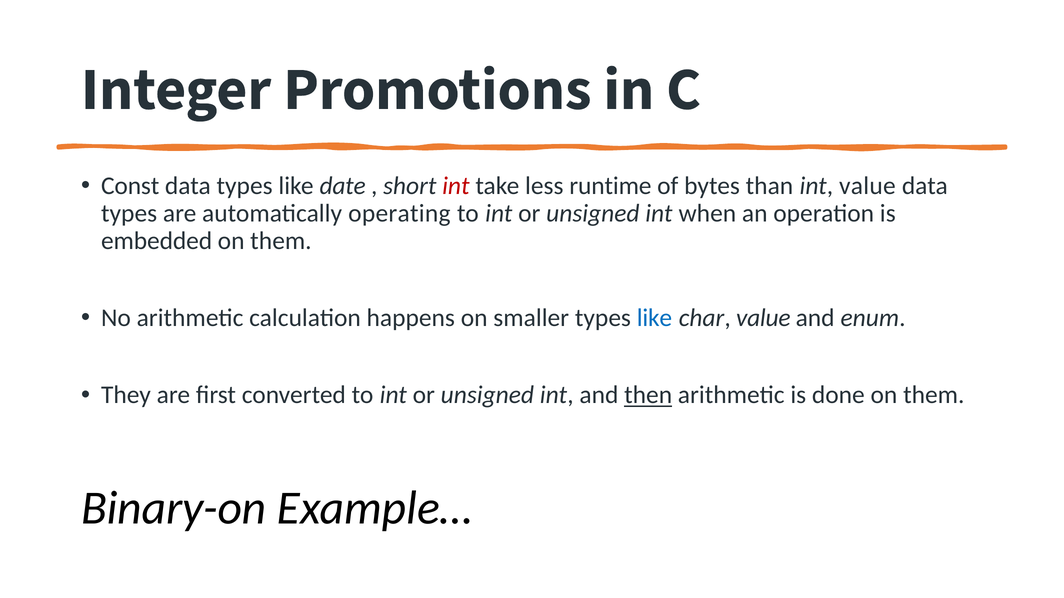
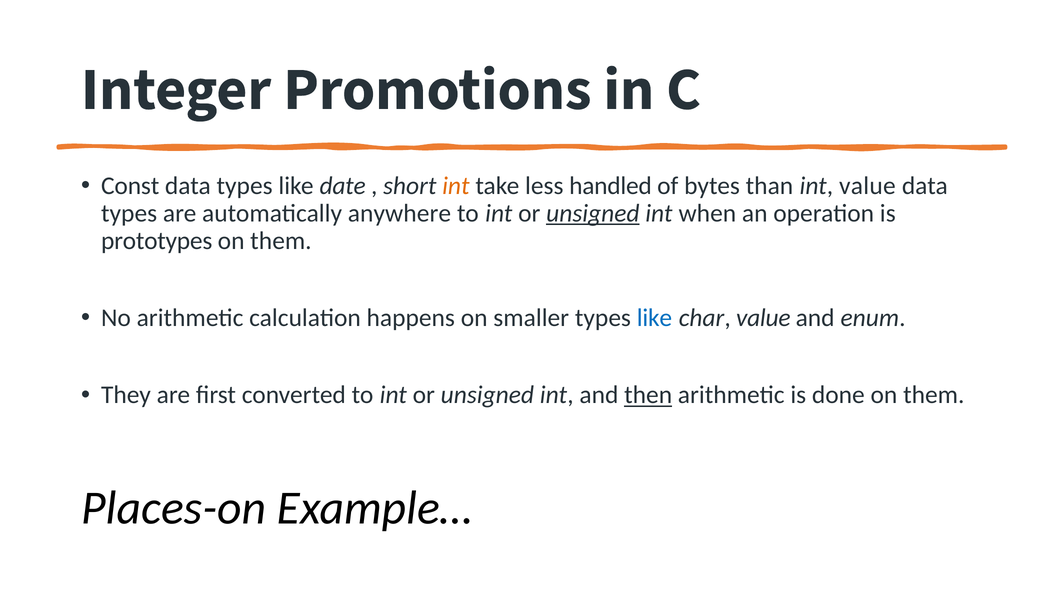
int at (456, 186) colour: red -> orange
runtime: runtime -> handled
operating: operating -> anywhere
unsigned at (593, 213) underline: none -> present
embedded: embedded -> prototypes
Binary-on: Binary-on -> Places-on
